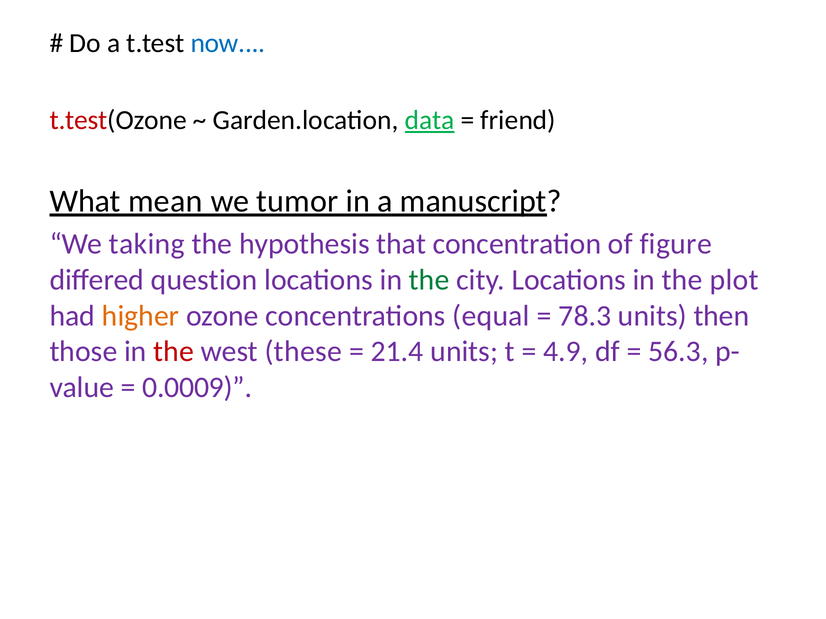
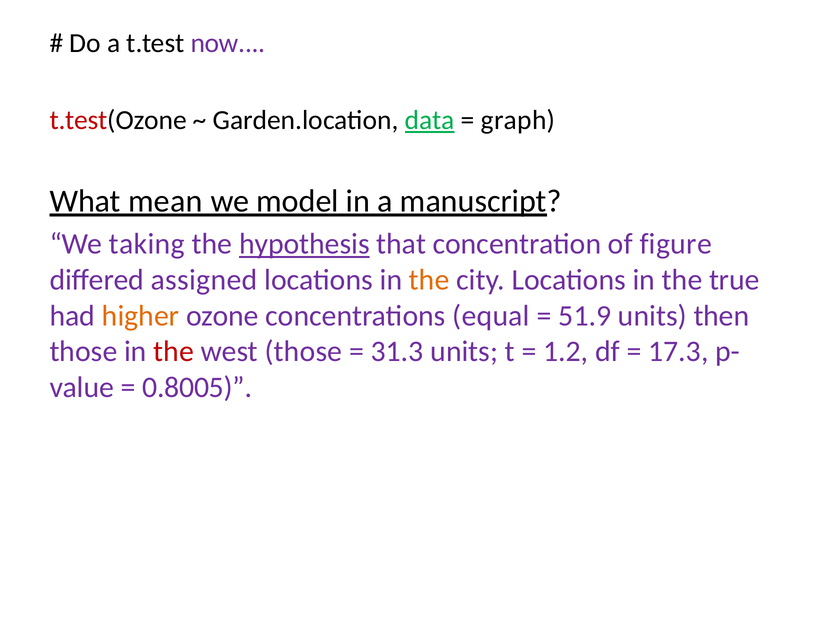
now colour: blue -> purple
friend: friend -> graph
tumor: tumor -> model
hypothesis underline: none -> present
question: question -> assigned
the at (429, 280) colour: green -> orange
plot: plot -> true
78.3: 78.3 -> 51.9
west these: these -> those
21.4: 21.4 -> 31.3
4.9: 4.9 -> 1.2
56.3: 56.3 -> 17.3
0.0009: 0.0009 -> 0.8005
